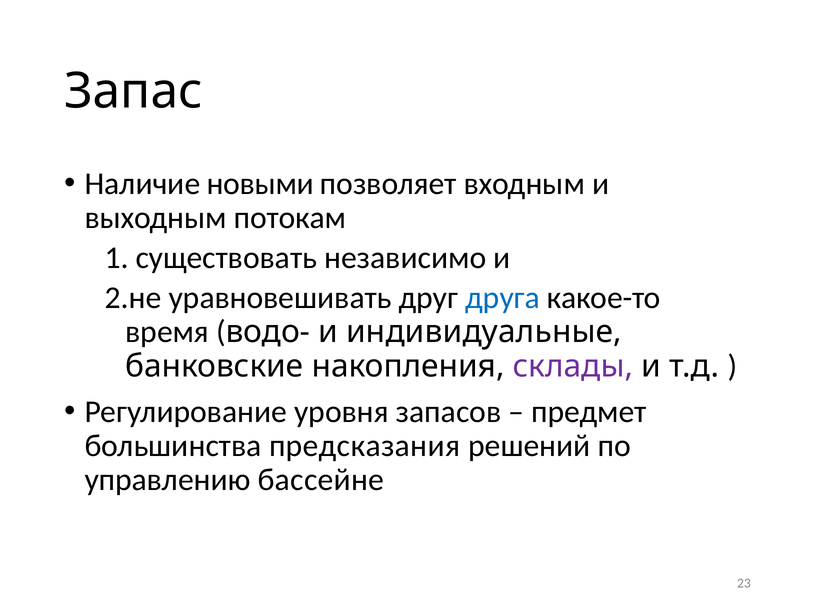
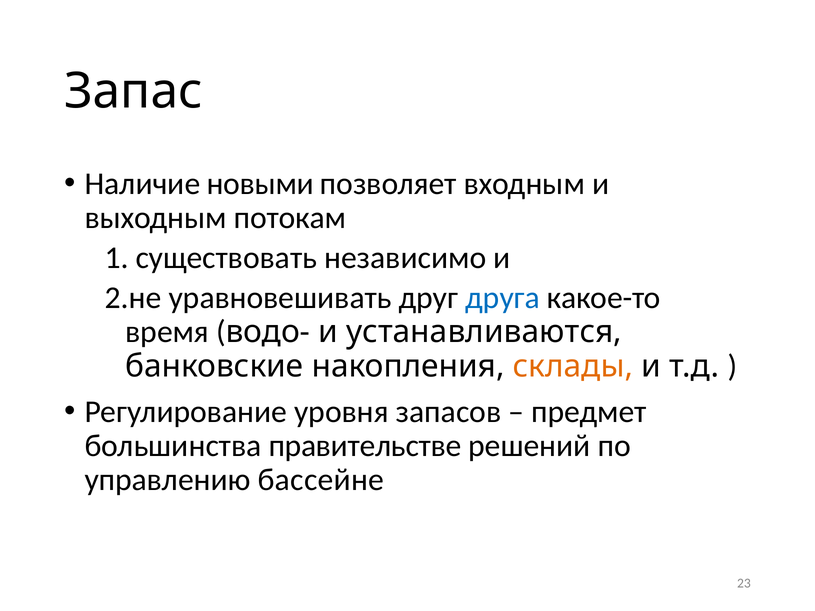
индивидуальные: индивидуальные -> устанавливаются
склады colour: purple -> orange
предсказания: предсказания -> правительстве
